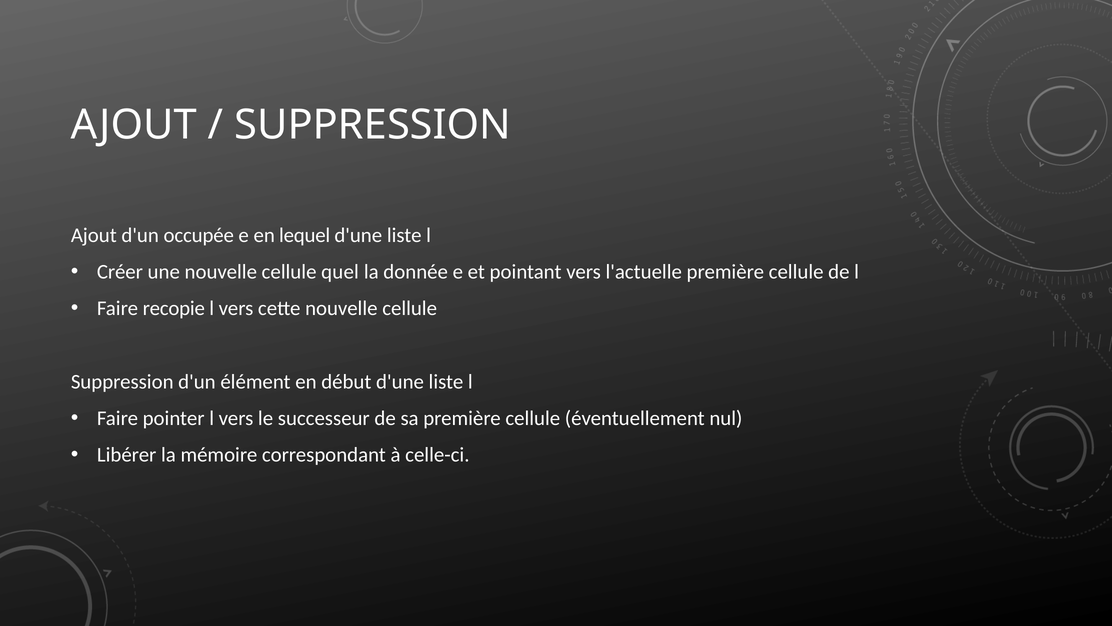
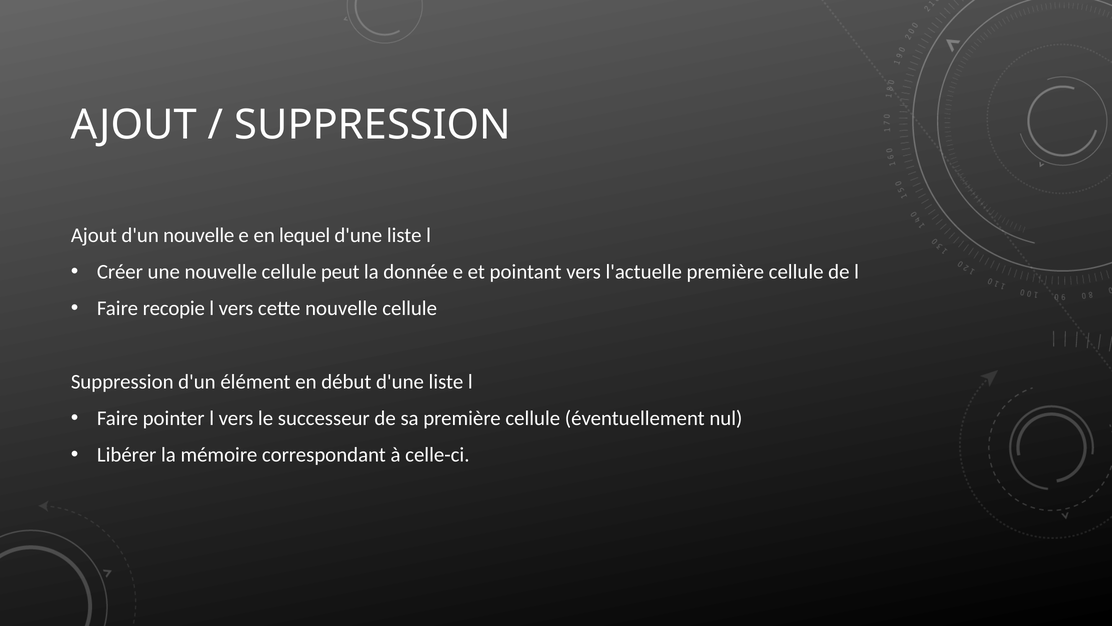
d'un occupée: occupée -> nouvelle
quel: quel -> peut
